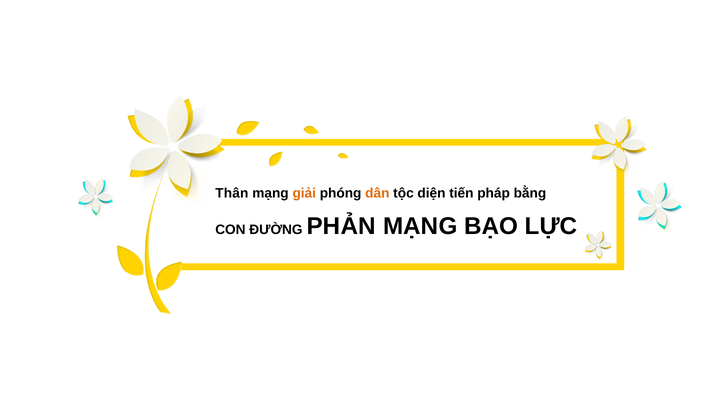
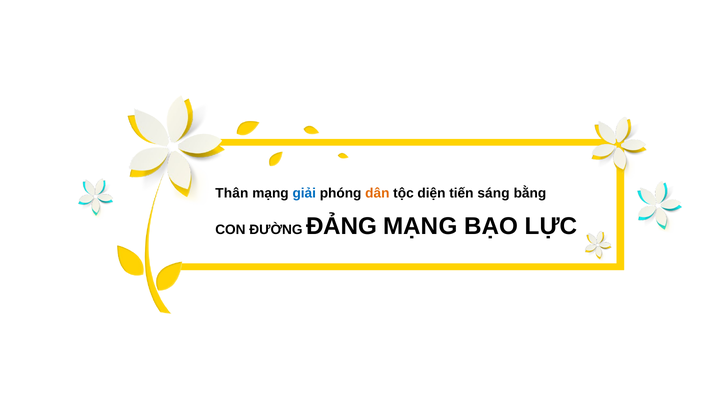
giải colour: orange -> blue
pháp: pháp -> sáng
PHẢN: PHẢN -> ĐẢNG
